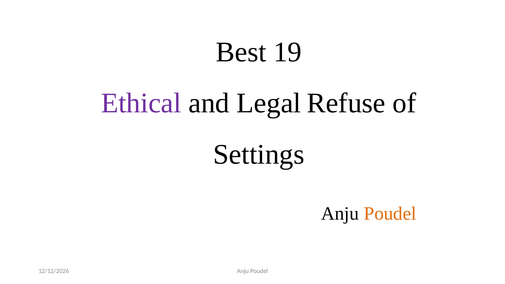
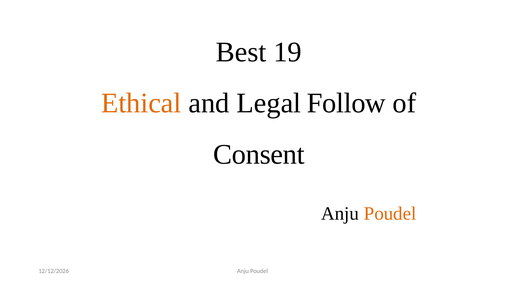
Ethical colour: purple -> orange
Refuse: Refuse -> Follow
Settings: Settings -> Consent
